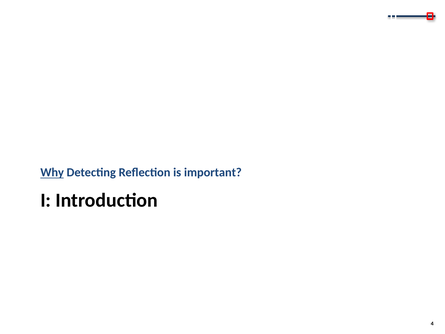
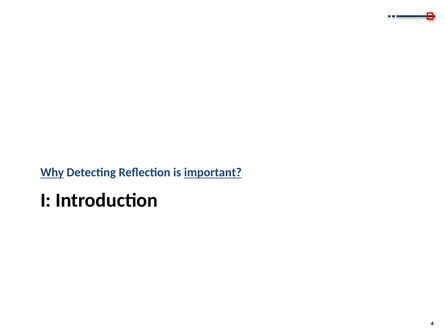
important underline: none -> present
